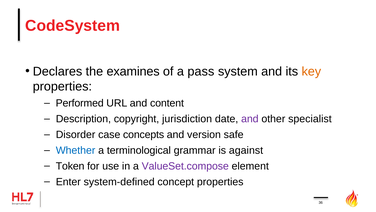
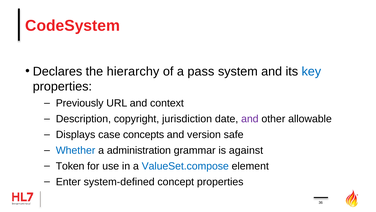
examines: examines -> hierarchy
key colour: orange -> blue
Performed: Performed -> Previously
content: content -> context
specialist: specialist -> allowable
Disorder: Disorder -> Displays
terminological: terminological -> administration
ValueSet.compose colour: purple -> blue
